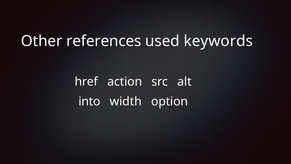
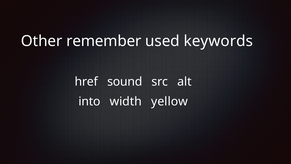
references: references -> remember
action: action -> sound
option: option -> yellow
